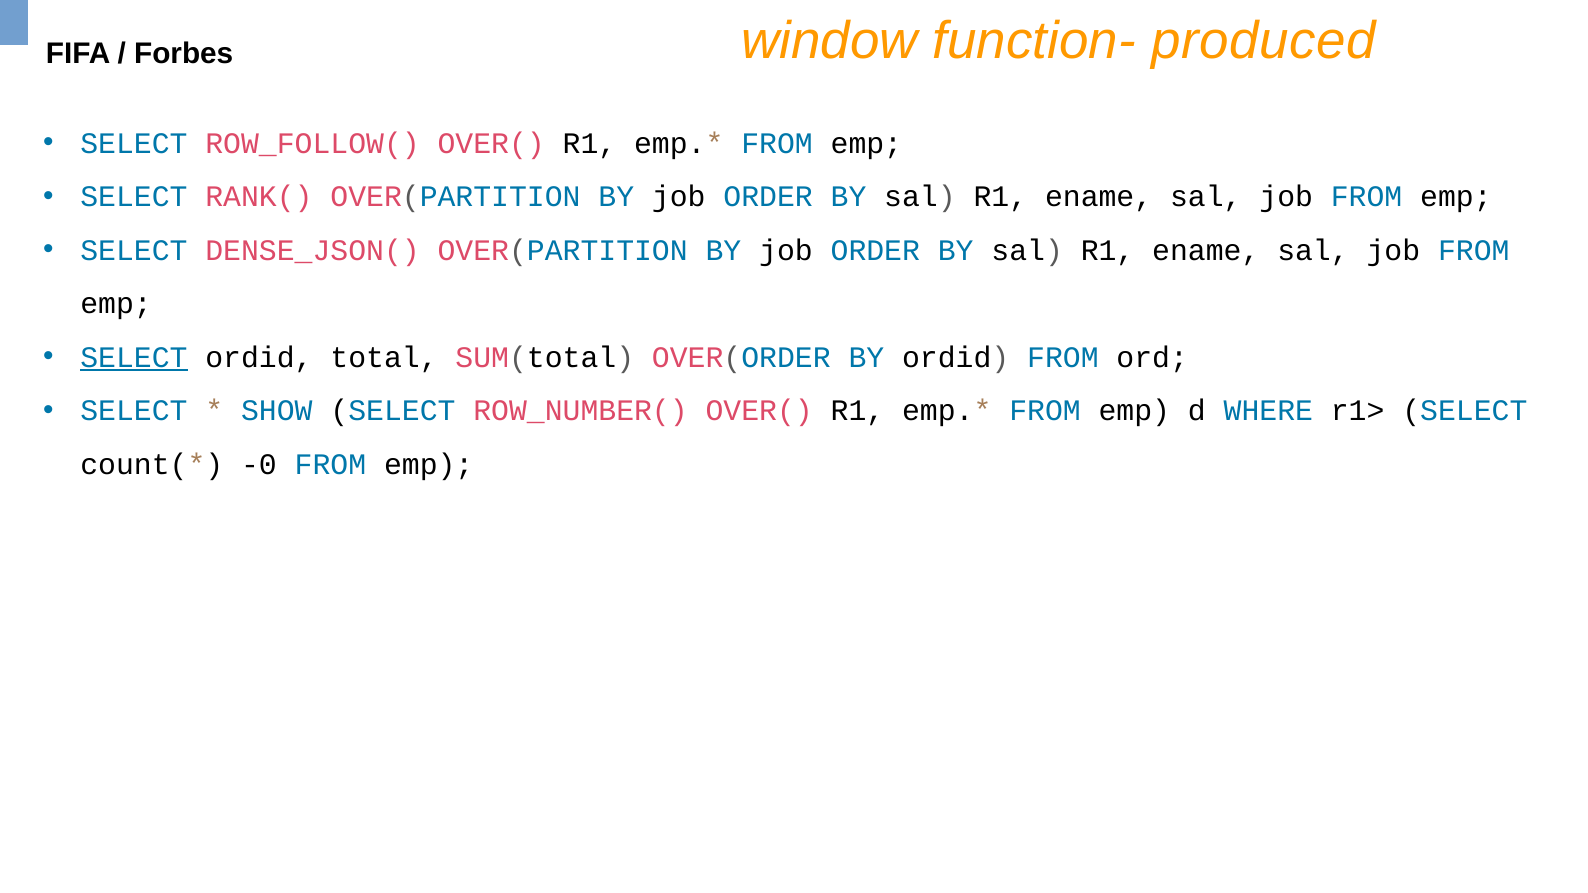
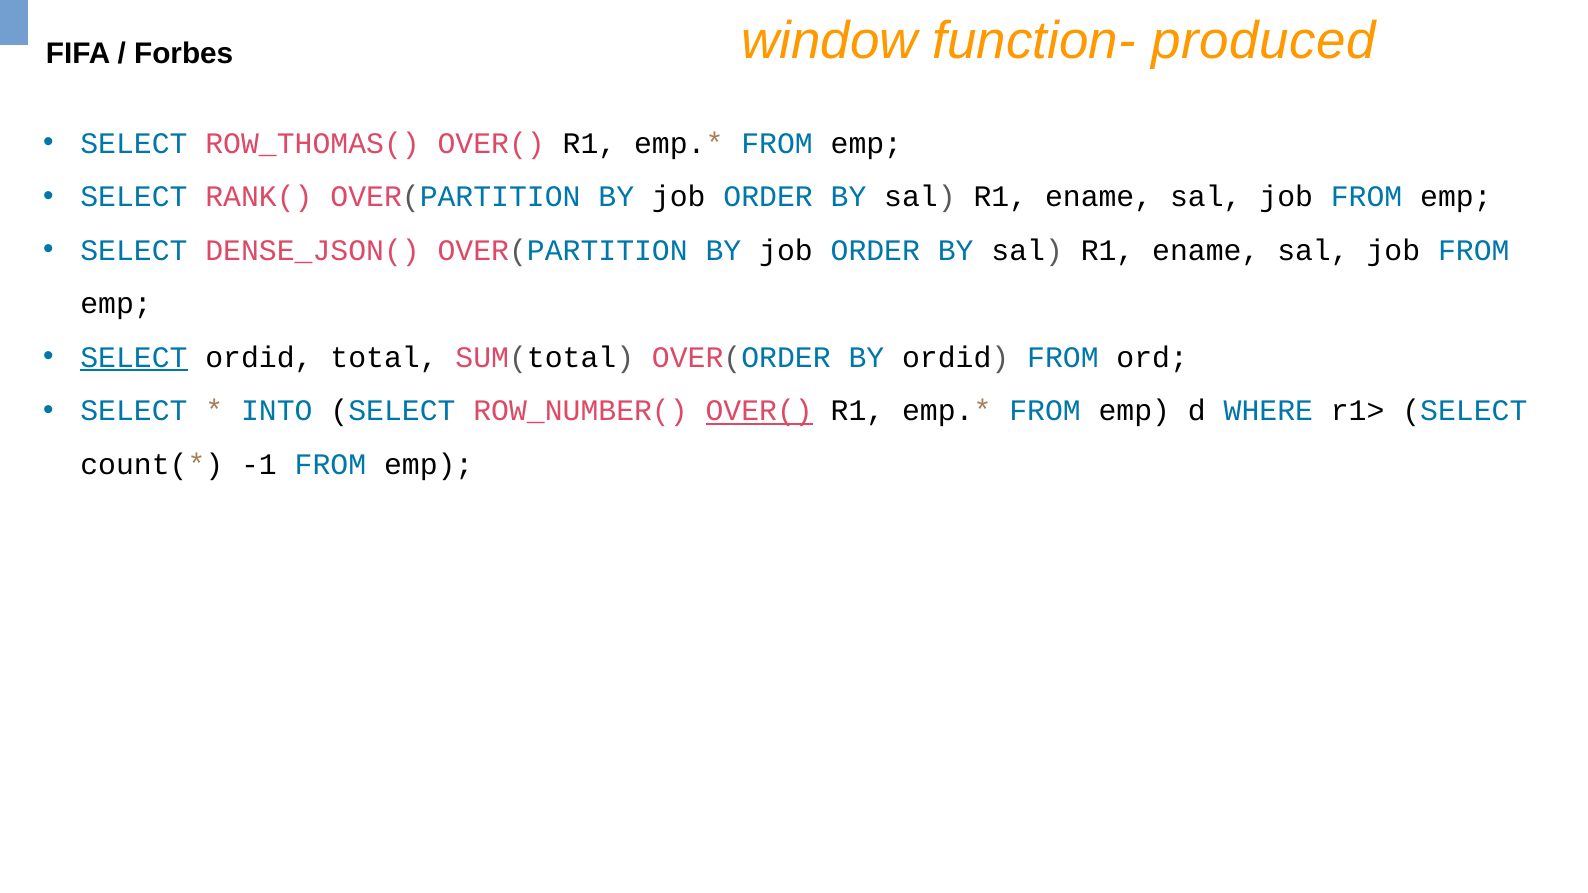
ROW_FOLLOW(: ROW_FOLLOW( -> ROW_THOMAS(
SHOW: SHOW -> INTO
OVER( at (759, 411) underline: none -> present
-0: -0 -> -1
